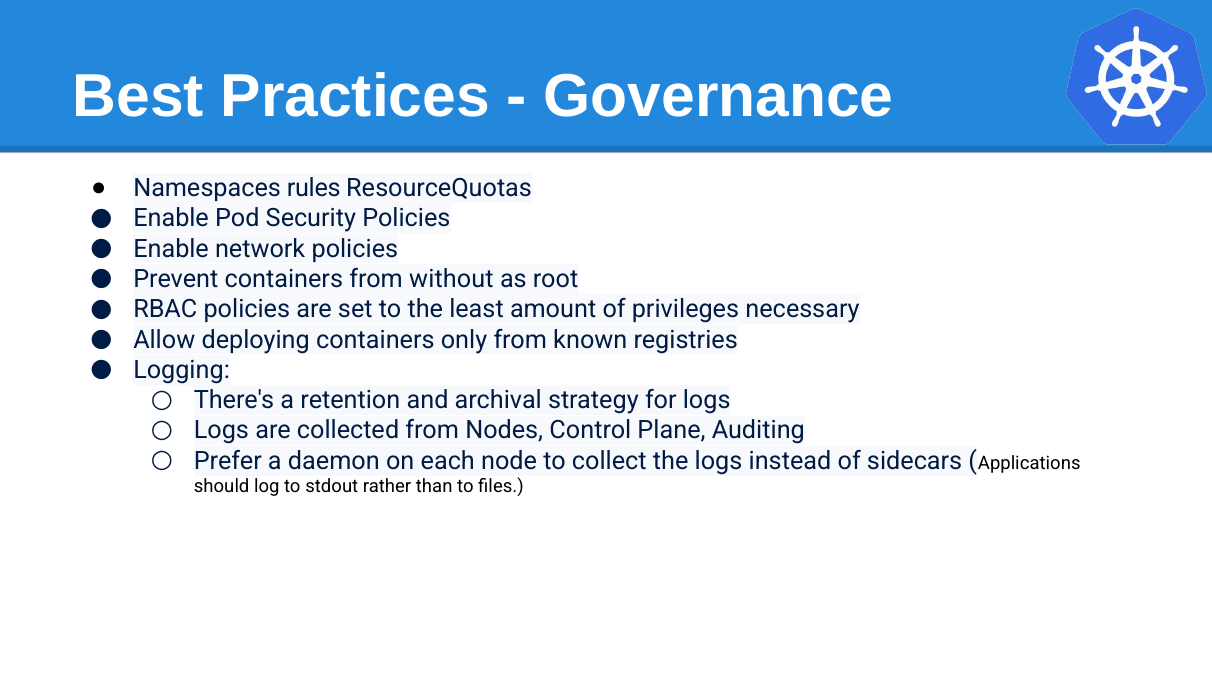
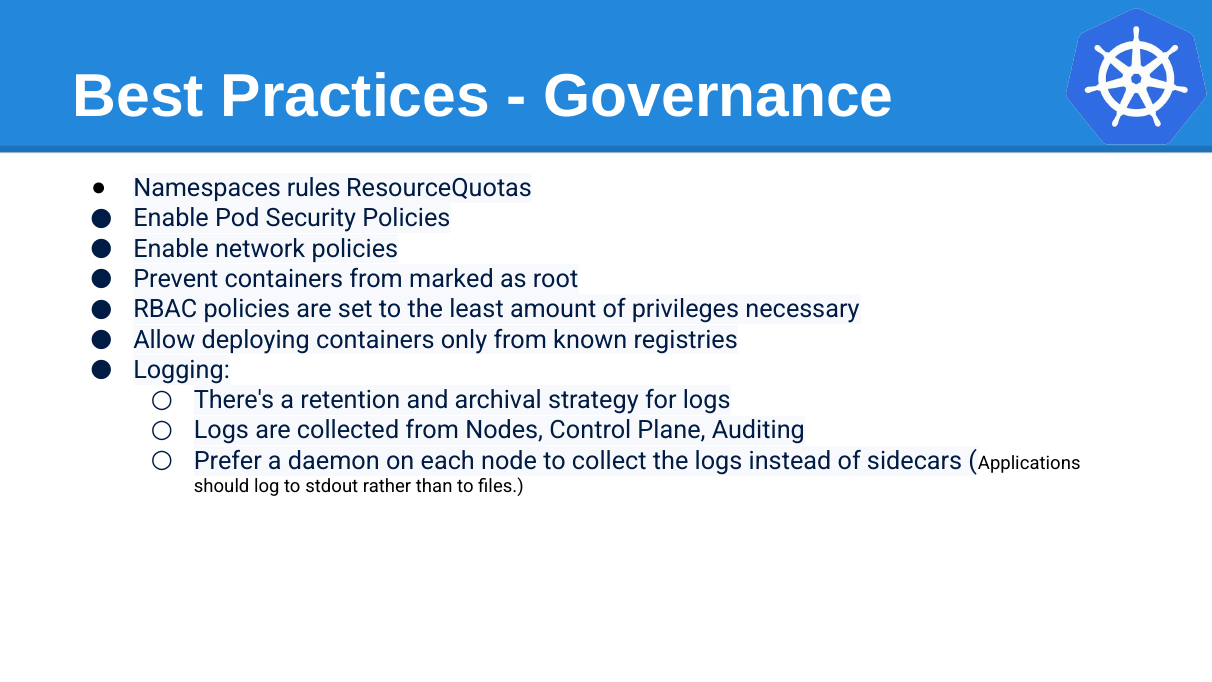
without: without -> marked
